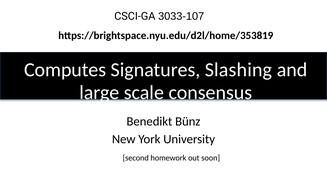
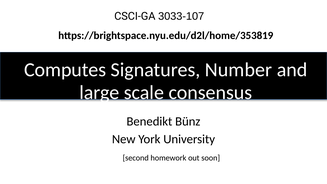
Slashing: Slashing -> Number
